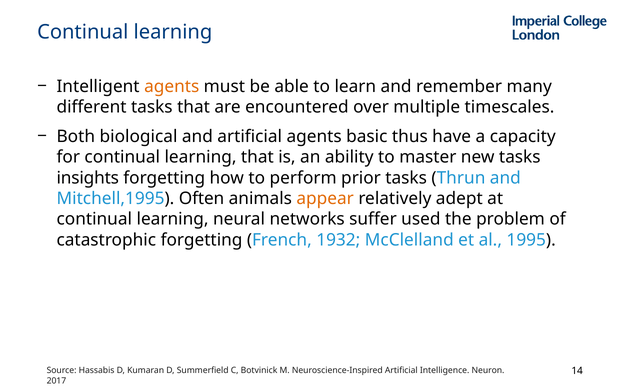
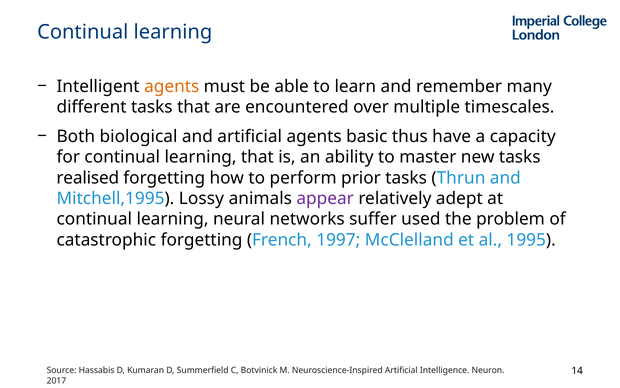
insights: insights -> realised
Often: Often -> Lossy
appear colour: orange -> purple
1932: 1932 -> 1997
